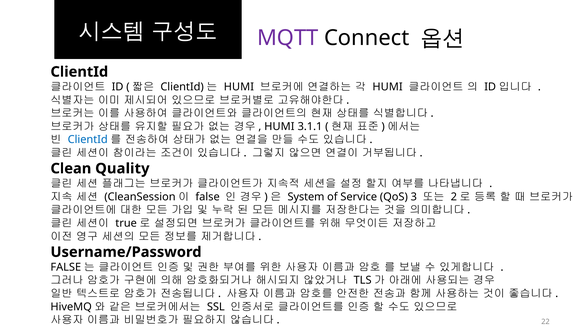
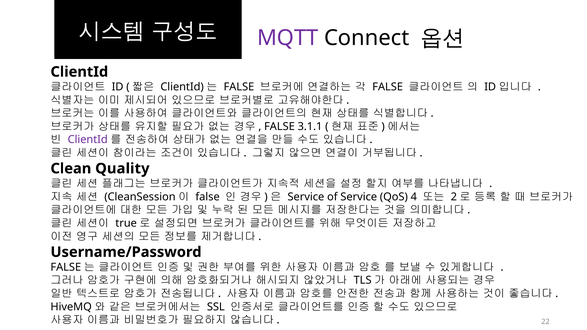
HUMI at (239, 87): HUMI -> FALSE
HUMI at (388, 87): HUMI -> FALSE
HUMI at (279, 127): HUMI -> FALSE
ClientId at (88, 140) colour: blue -> purple
System at (306, 197): System -> Service
3: 3 -> 4
